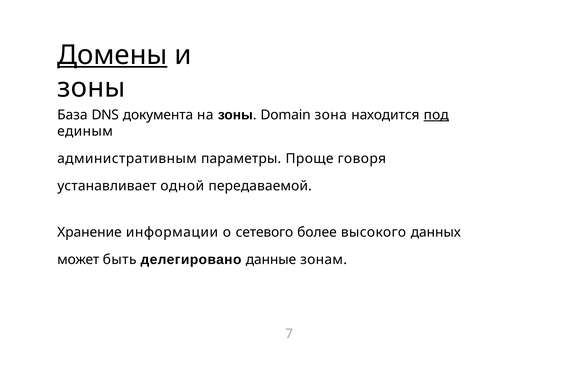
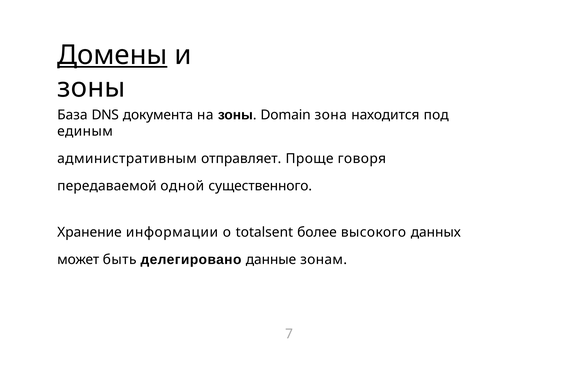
под underline: present -> none
параметры: параметры -> отправляет
устанавливает: устанавливает -> передаваемой
передаваемой: передаваемой -> существенного
сетевого: сетевого -> totalsent
